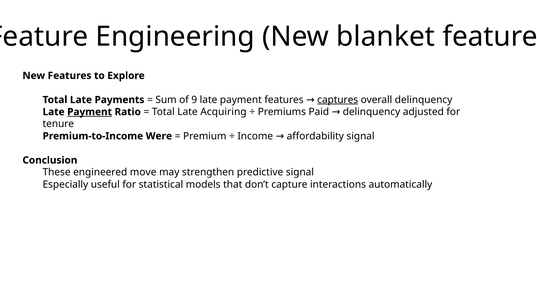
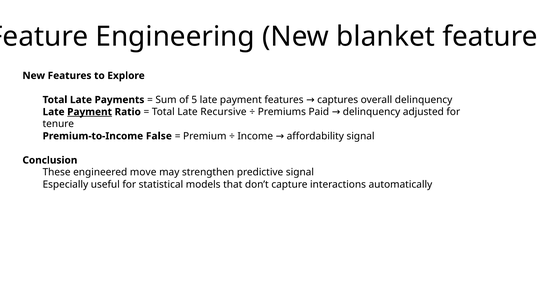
9: 9 -> 5
captures underline: present -> none
Acquiring: Acquiring -> Recursive
Were: Were -> False
